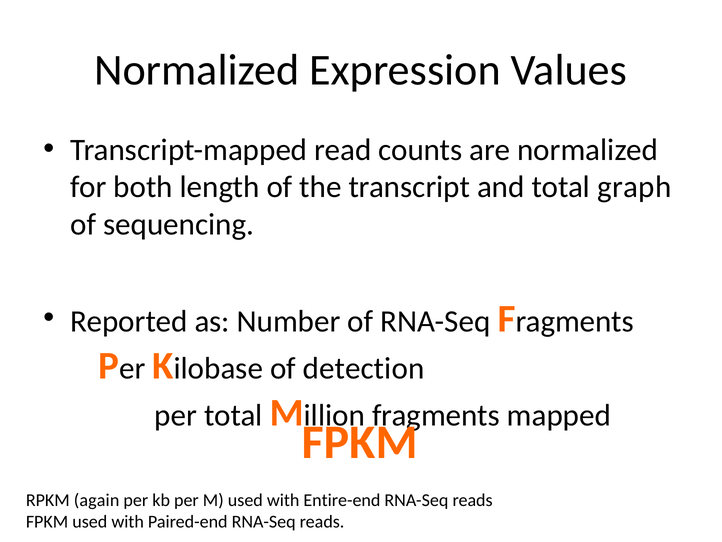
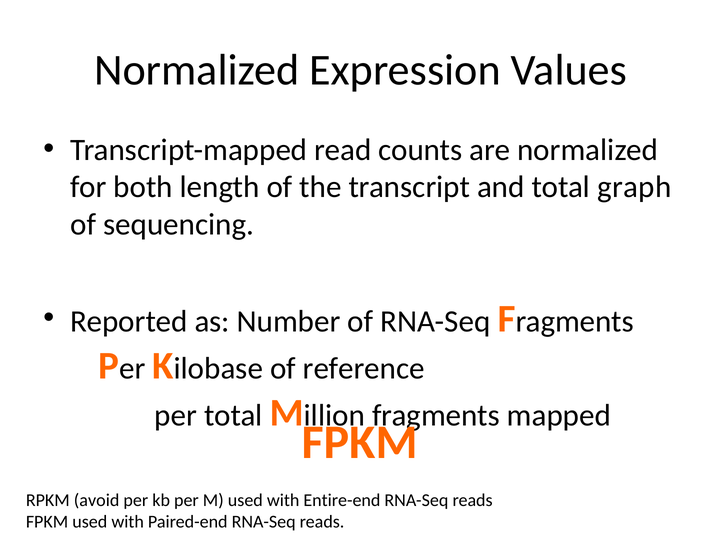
detection: detection -> reference
again: again -> avoid
